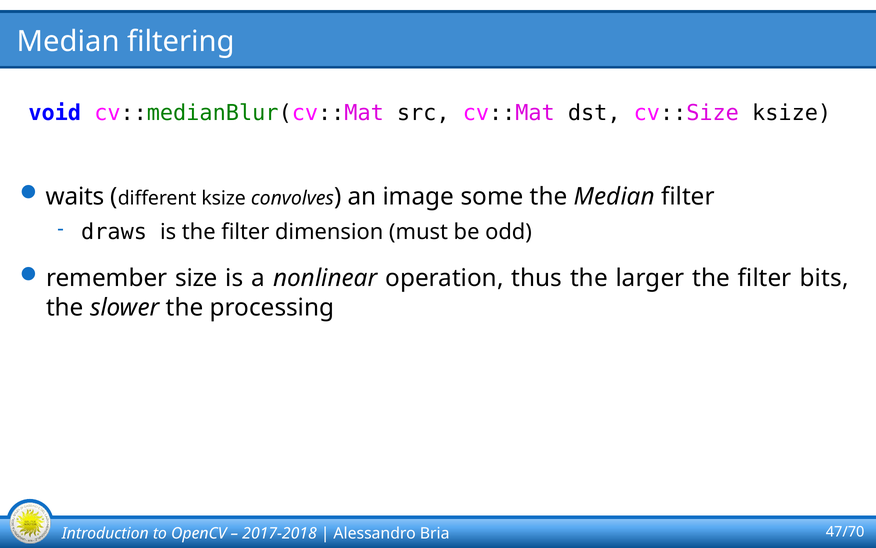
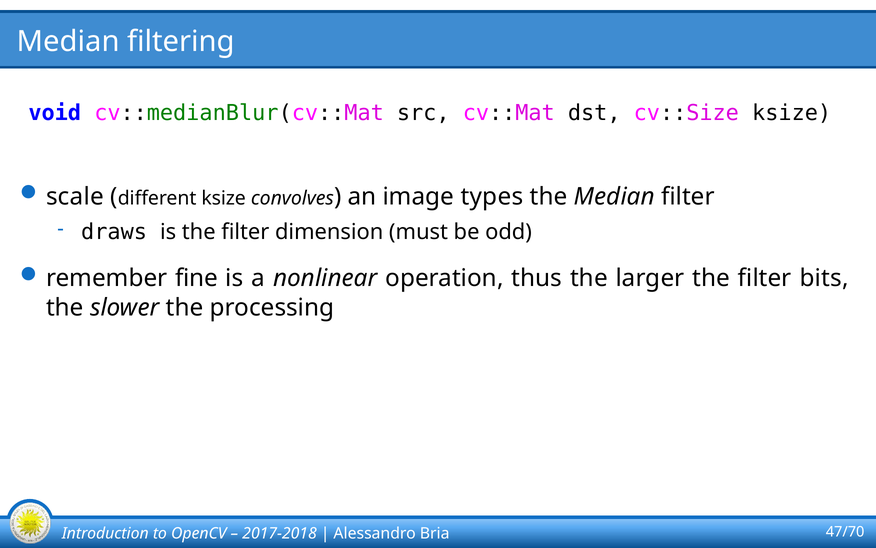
waits: waits -> scale
some: some -> types
size: size -> fine
